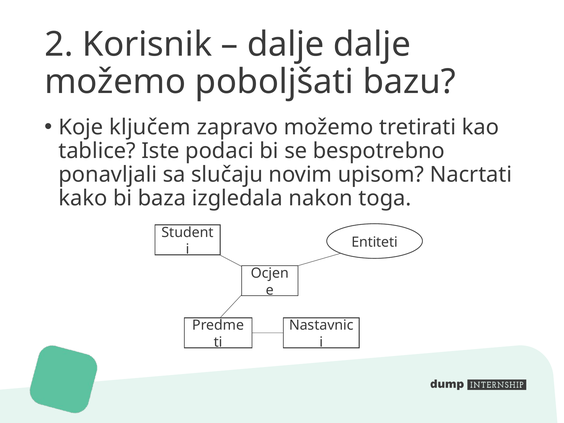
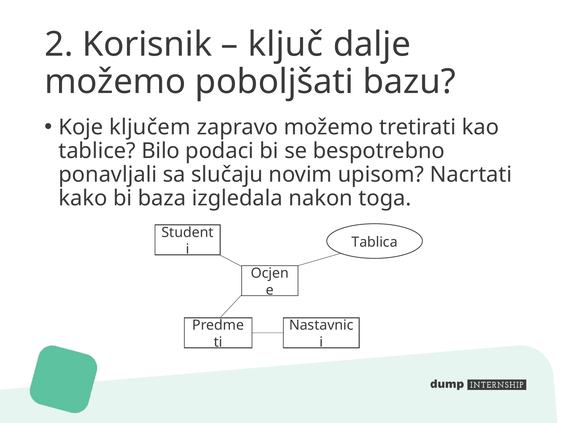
dalje at (286, 45): dalje -> ključ
Iste: Iste -> Bilo
Entiteti: Entiteti -> Tablica
